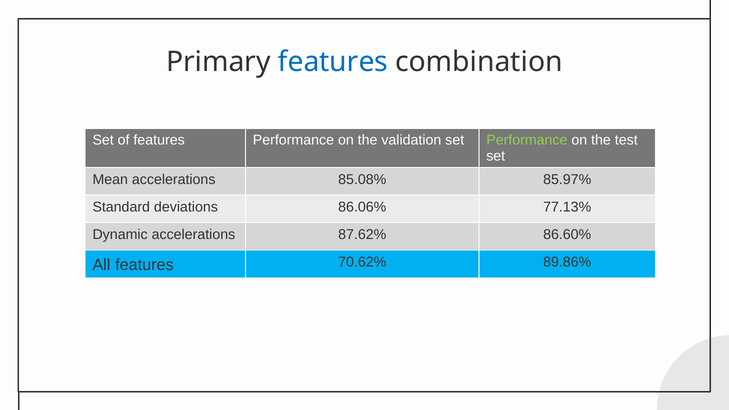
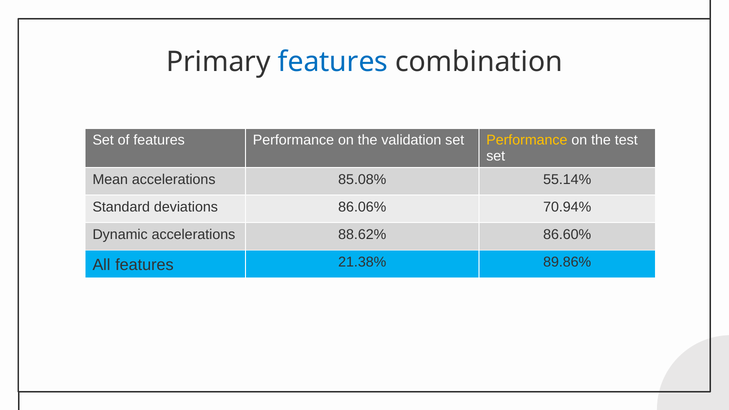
Performance at (527, 140) colour: light green -> yellow
85.97%: 85.97% -> 55.14%
77.13%: 77.13% -> 70.94%
87.62%: 87.62% -> 88.62%
70.62%: 70.62% -> 21.38%
